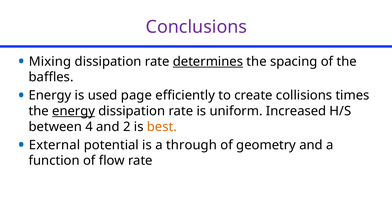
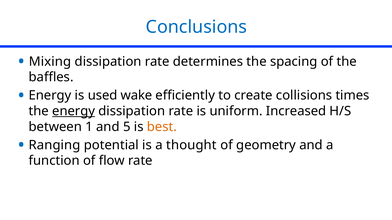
Conclusions colour: purple -> blue
determines underline: present -> none
page: page -> wake
4: 4 -> 1
2: 2 -> 5
External: External -> Ranging
through: through -> thought
